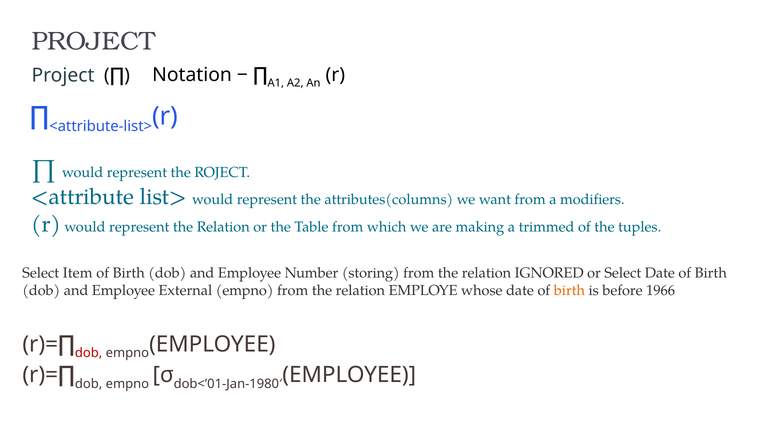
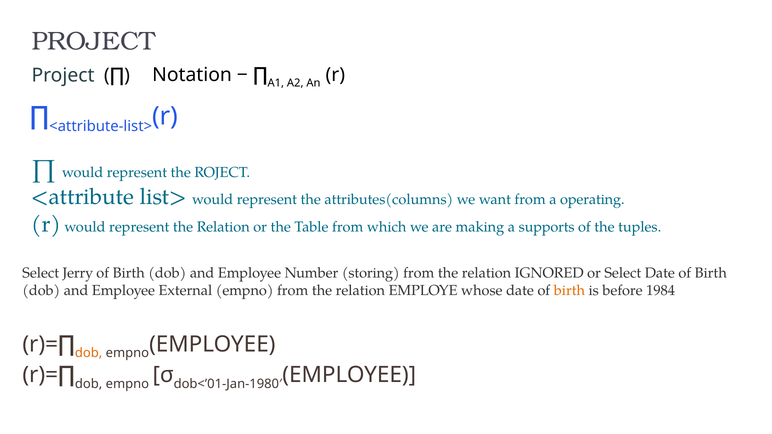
modifiers: modifiers -> operating
trimmed: trimmed -> supports
Item: Item -> Jerry
1966: 1966 -> 1984
dob at (89, 353) colour: red -> orange
